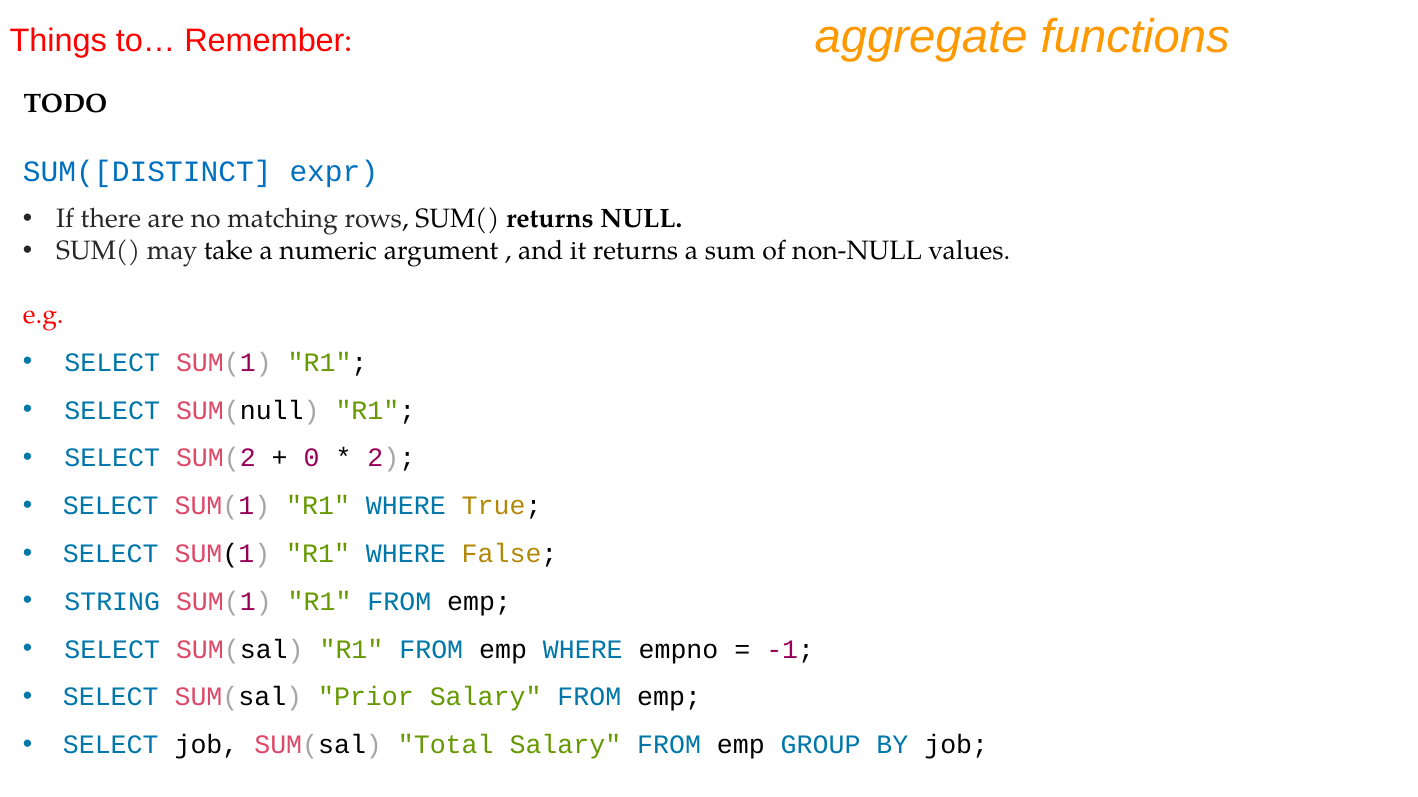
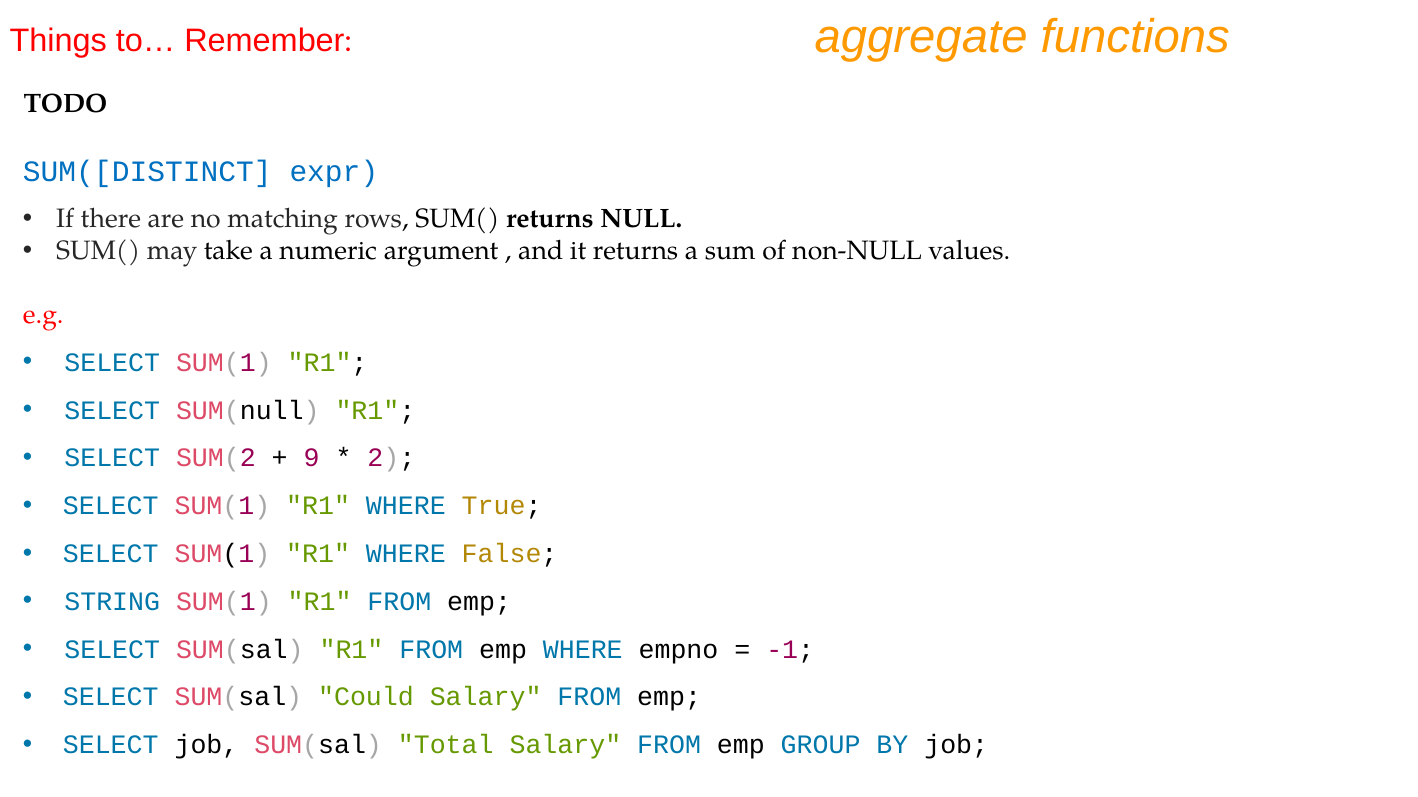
0: 0 -> 9
Prior: Prior -> Could
